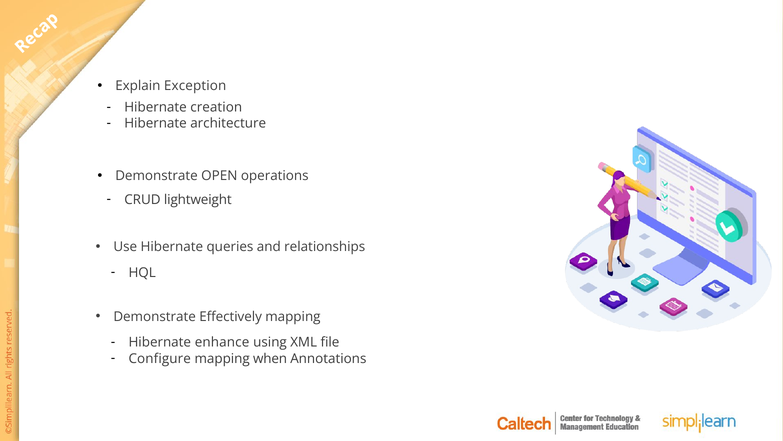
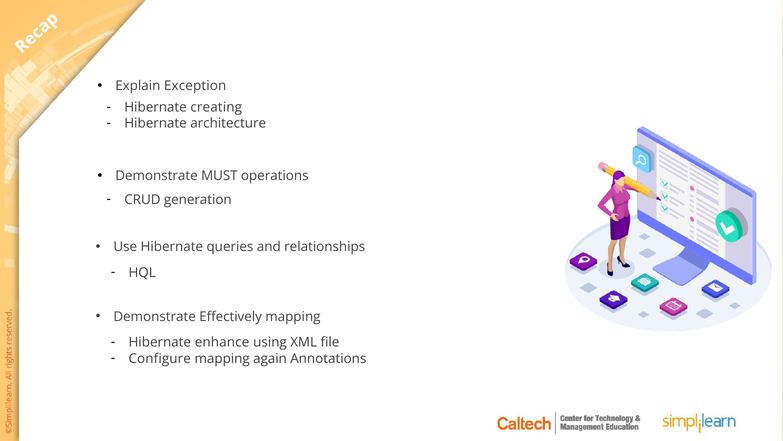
creation: creation -> creating
OPEN: OPEN -> MUST
lightweight: lightweight -> generation
when: when -> again
